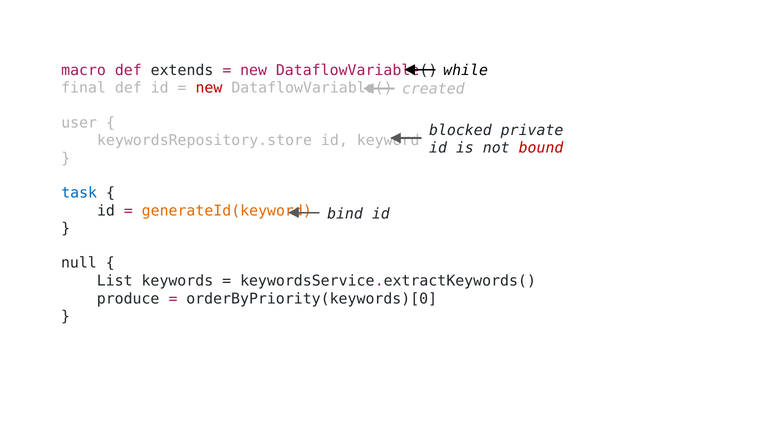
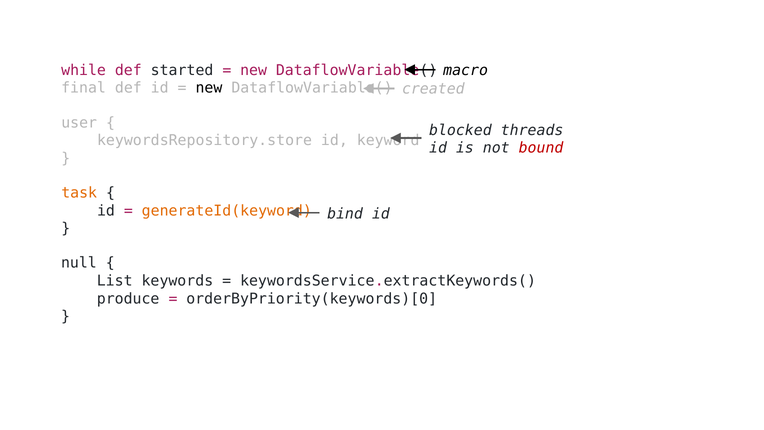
macro: macro -> while
extends: extends -> started
while: while -> macro
new at (209, 88) colour: red -> black
private: private -> threads
task colour: blue -> orange
